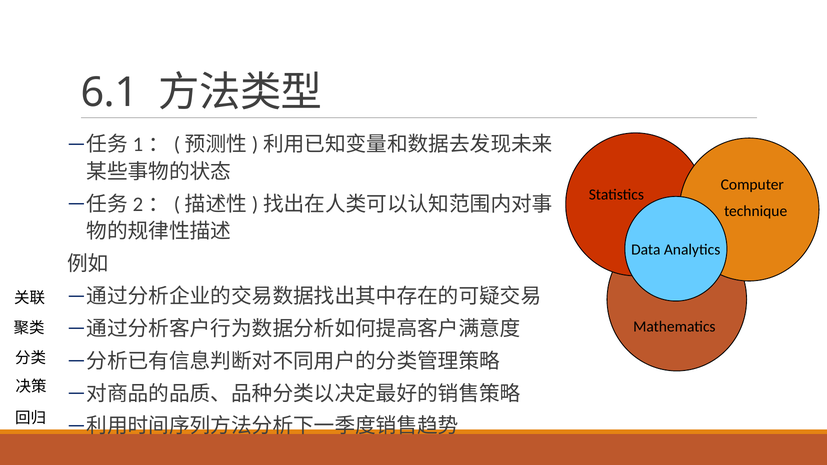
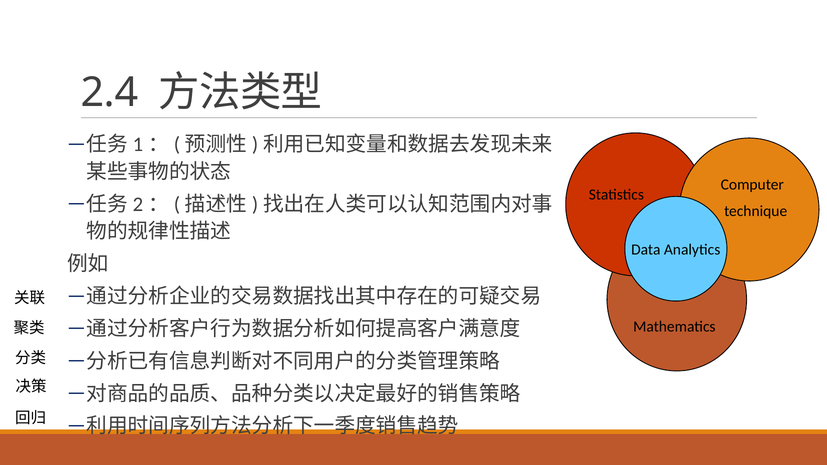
6.1: 6.1 -> 2.4
